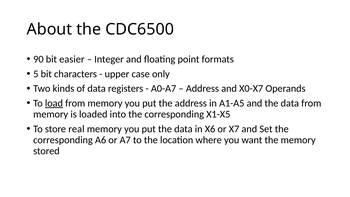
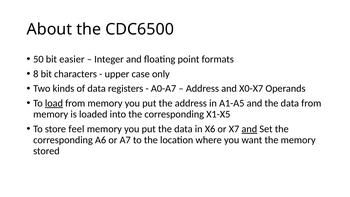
90: 90 -> 50
5: 5 -> 8
real: real -> feel
and at (249, 129) underline: none -> present
